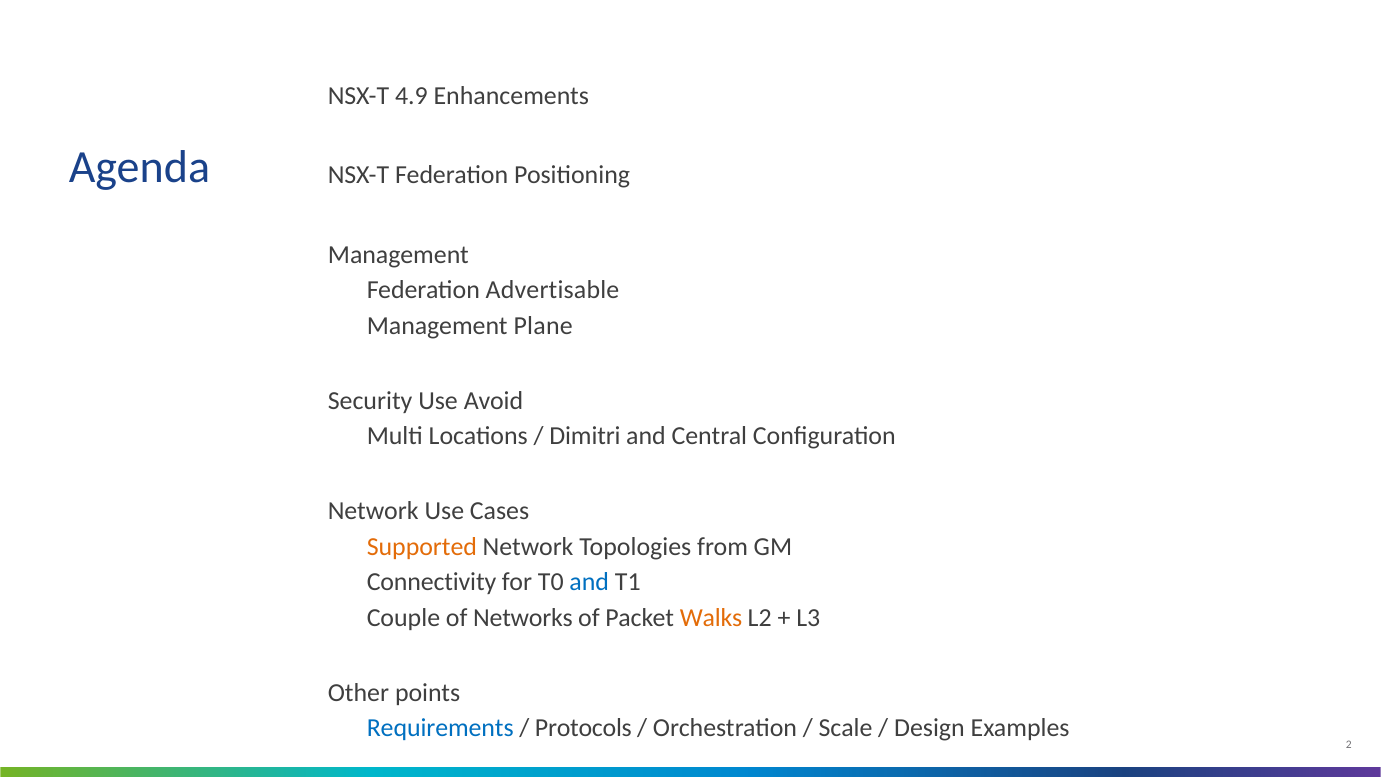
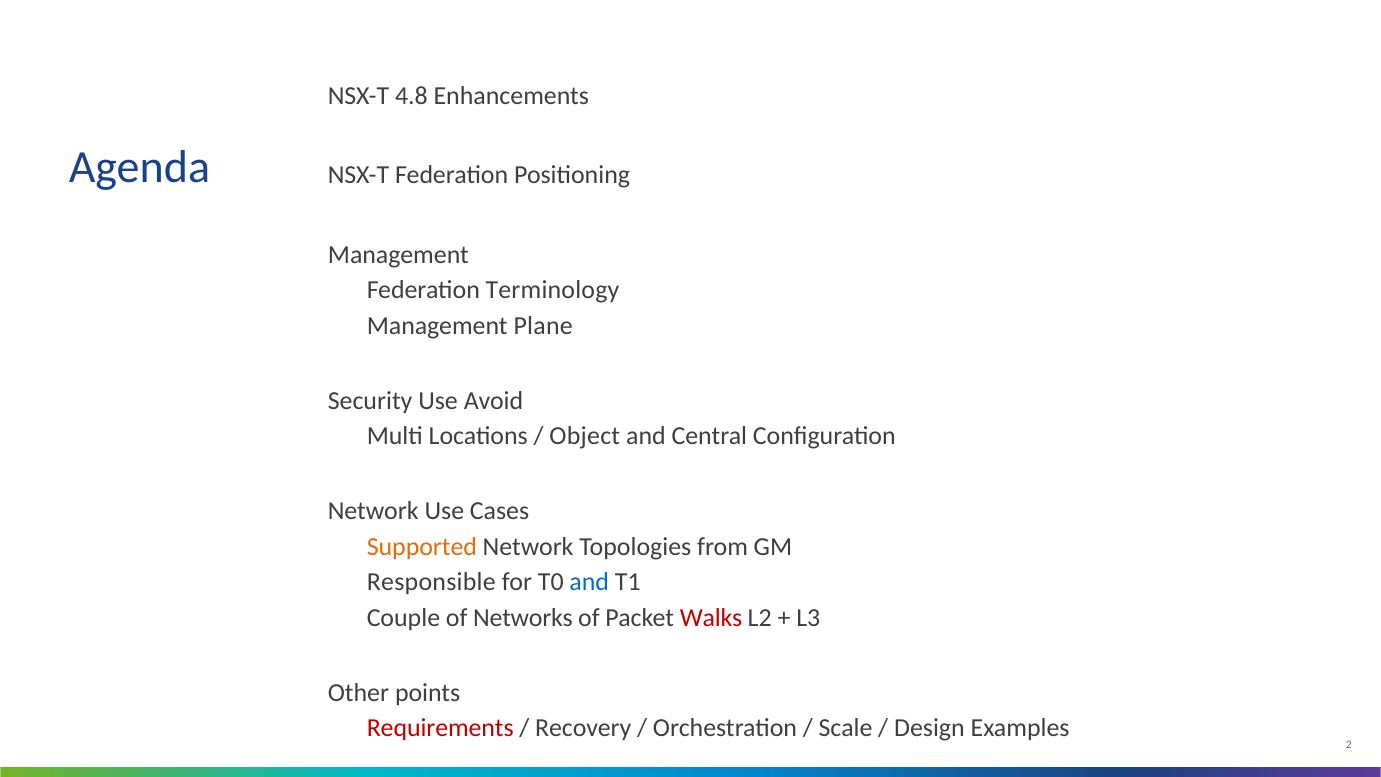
4.9: 4.9 -> 4.8
Advertisable: Advertisable -> Terminology
Dimitri: Dimitri -> Object
Connectivity: Connectivity -> Responsible
Walks colour: orange -> red
Requirements colour: blue -> red
Protocols: Protocols -> Recovery
